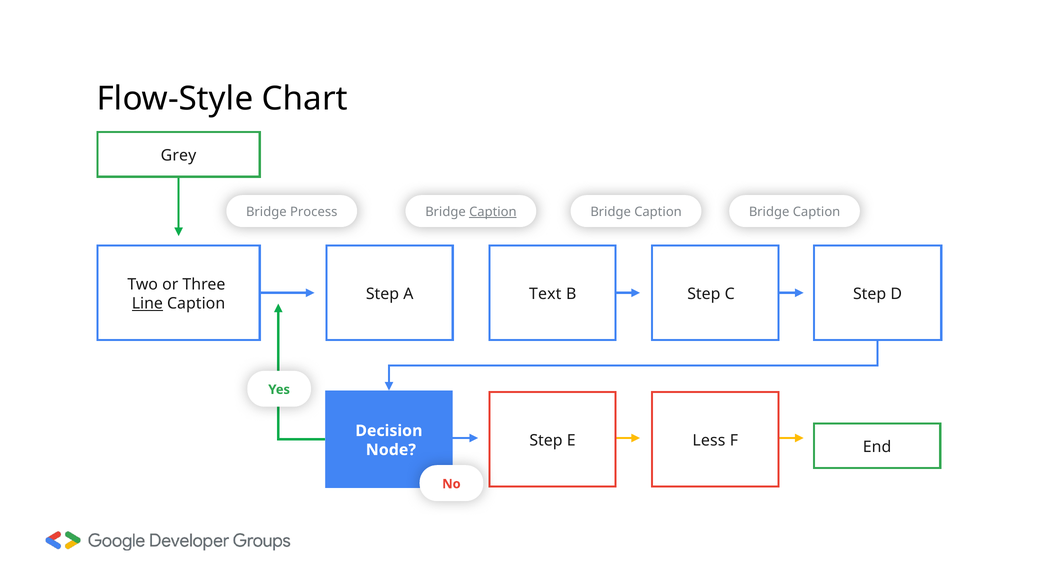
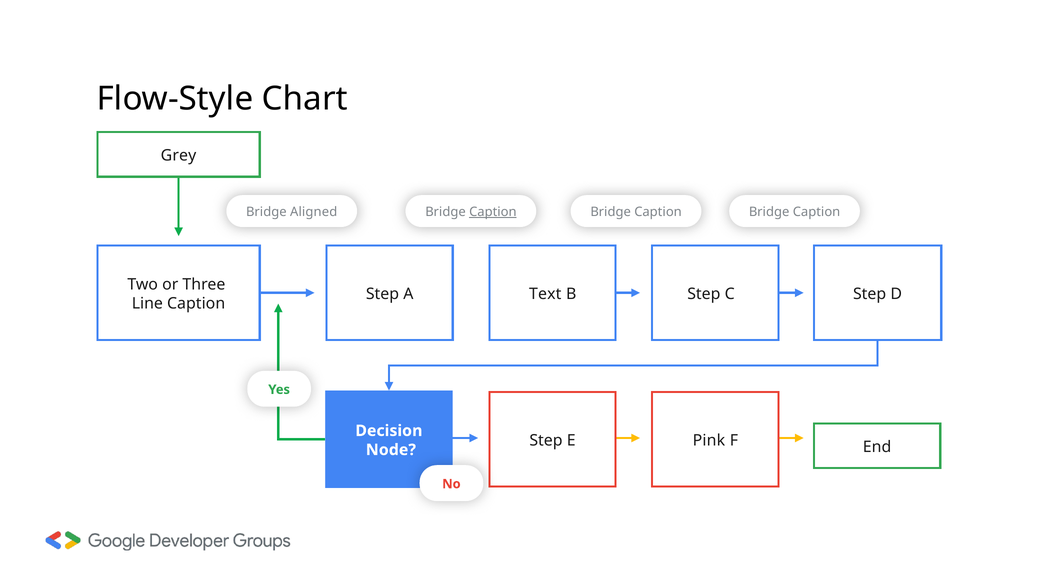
Process: Process -> Aligned
Line underline: present -> none
Less: Less -> Pink
